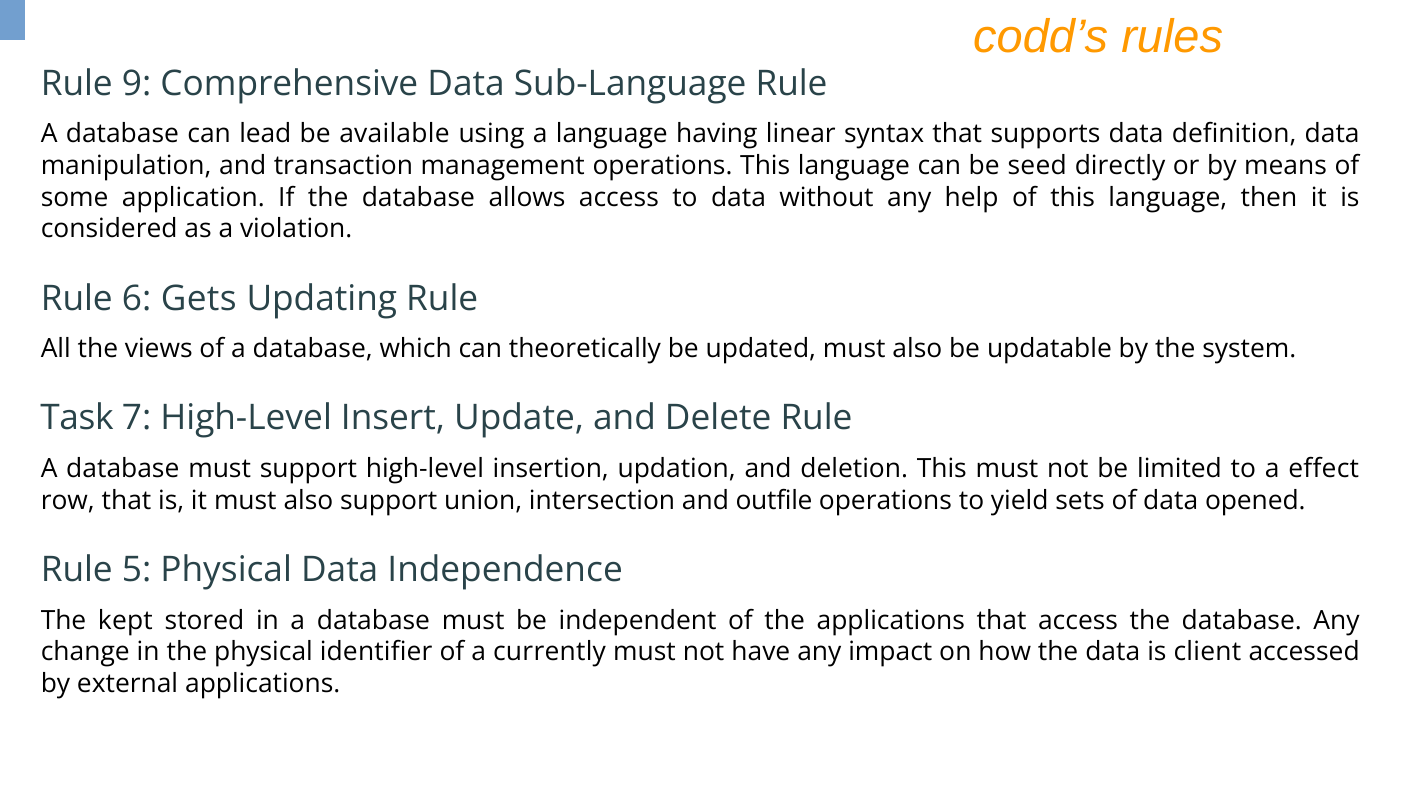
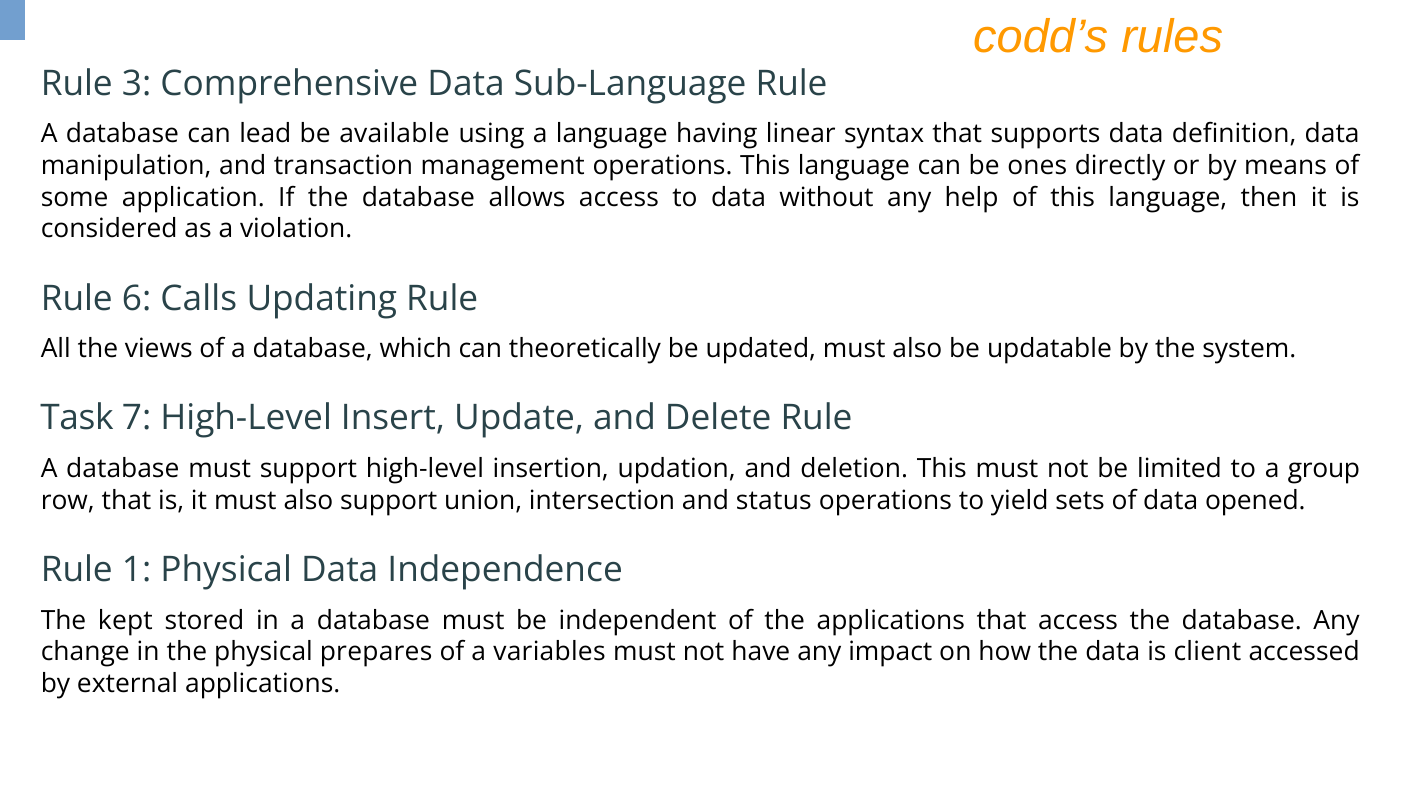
9: 9 -> 3
seed: seed -> ones
Gets: Gets -> Calls
effect: effect -> group
outfile: outfile -> status
5: 5 -> 1
identifier: identifier -> prepares
currently: currently -> variables
